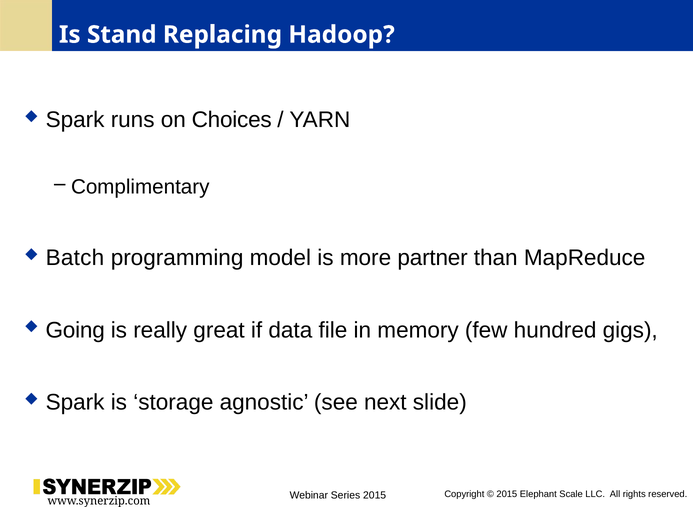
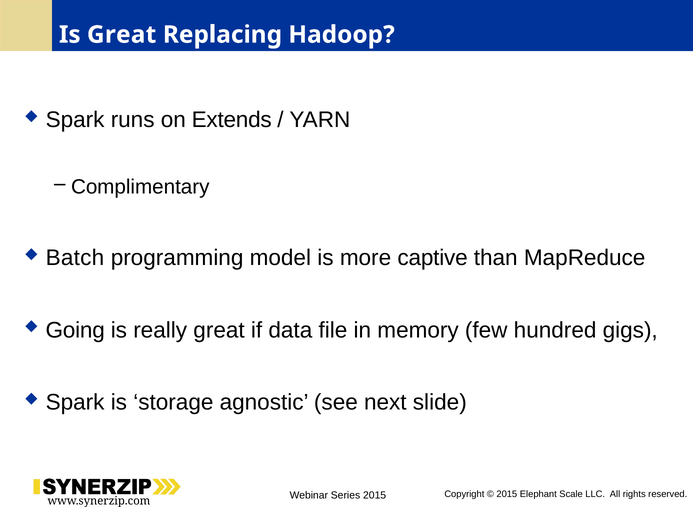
Is Stand: Stand -> Great
Choices: Choices -> Extends
partner: partner -> captive
